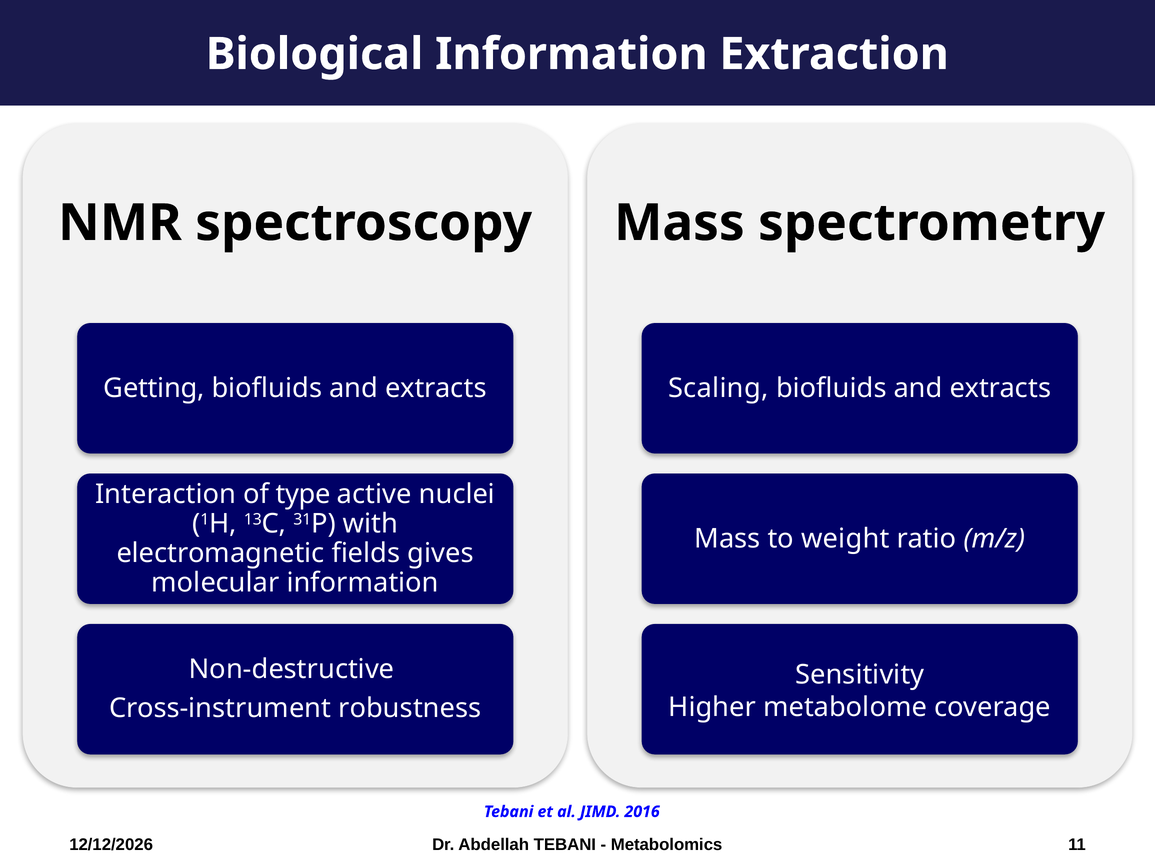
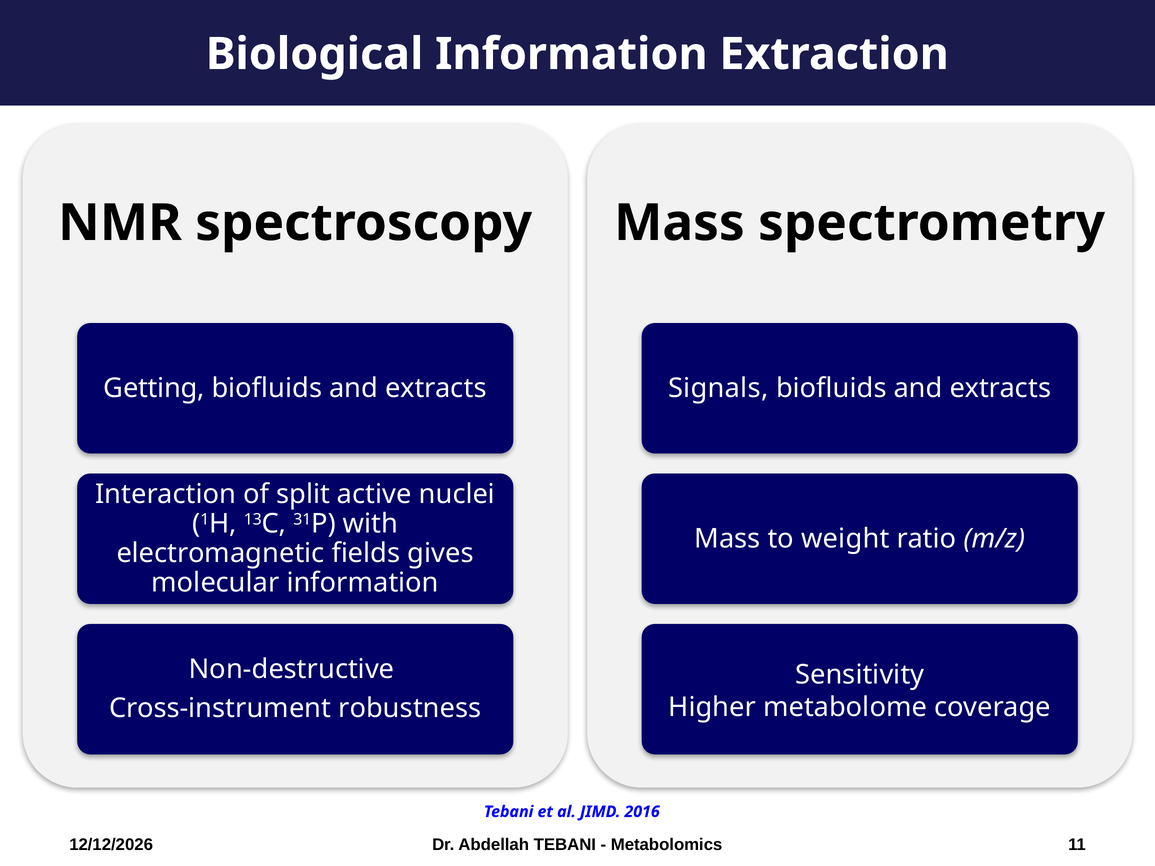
Scaling: Scaling -> Signals
type: type -> split
